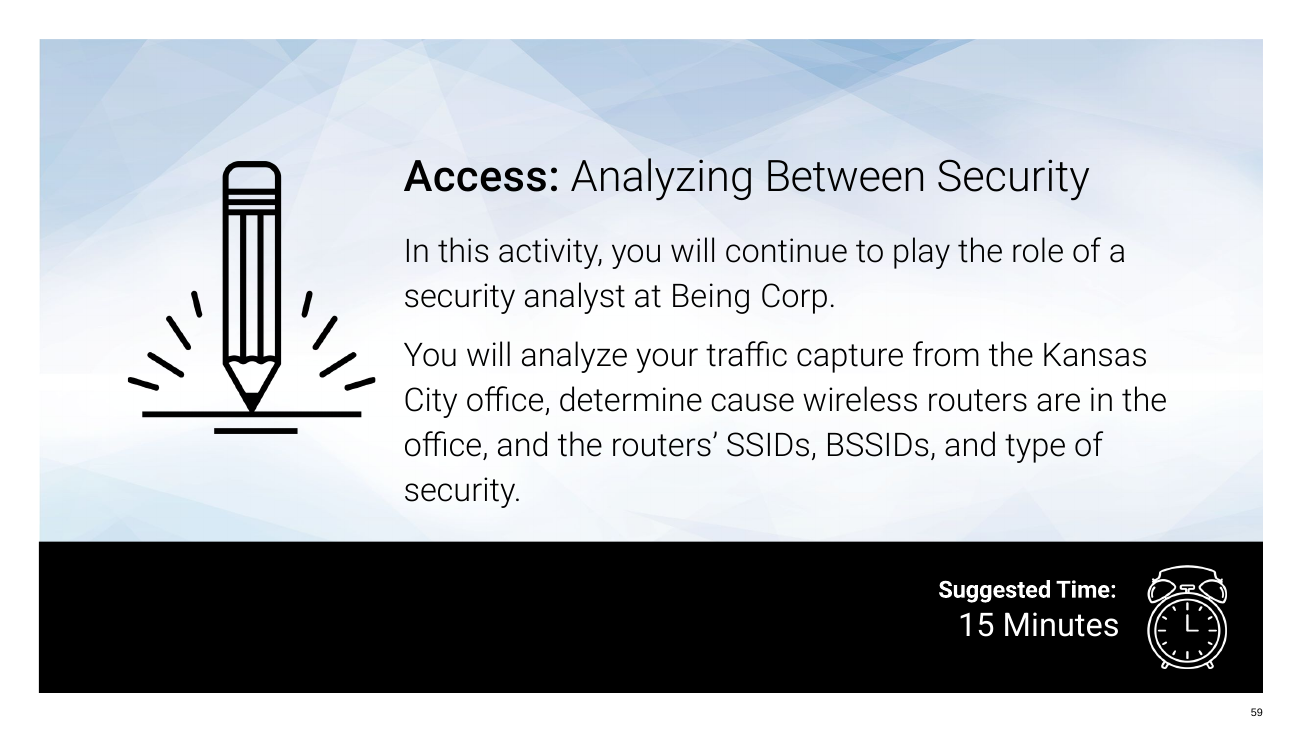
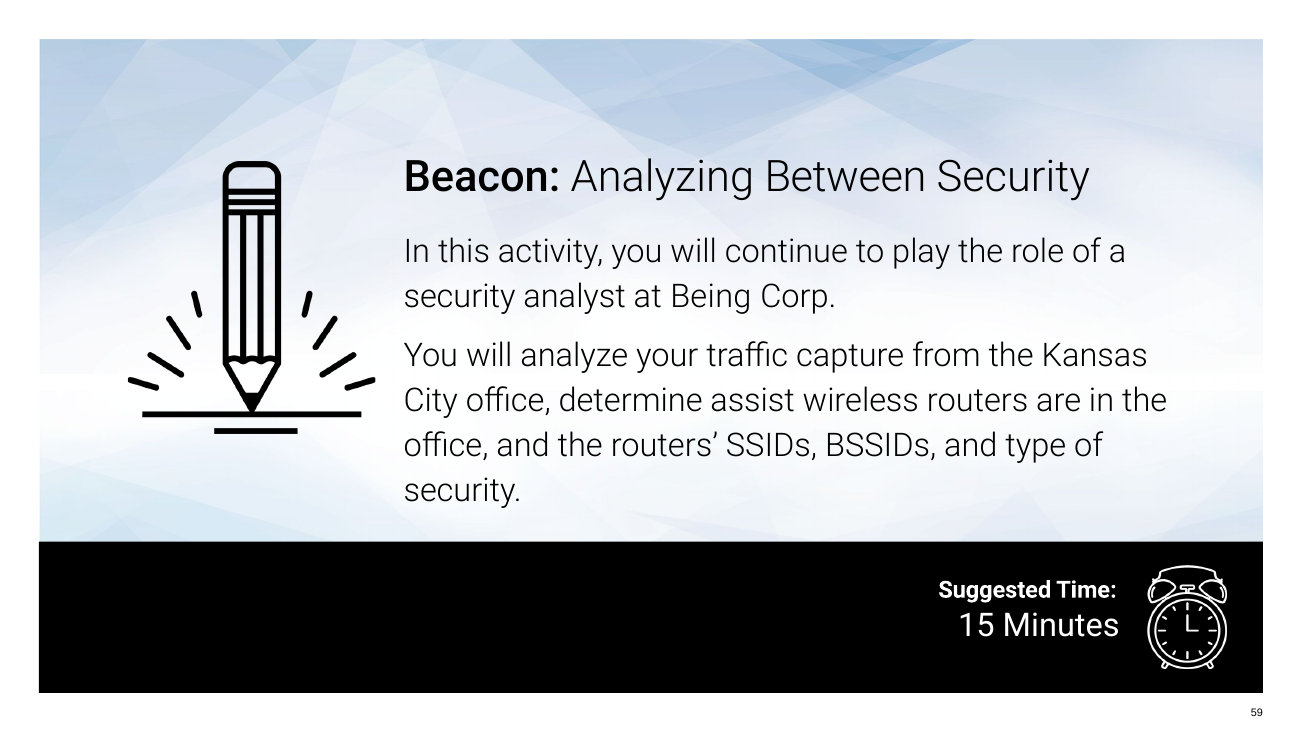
Access: Access -> Beacon
cause: cause -> assist
